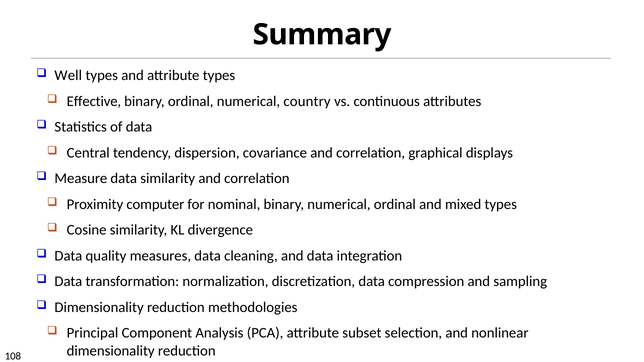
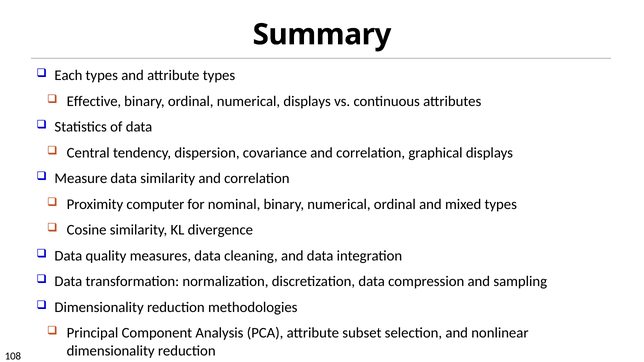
Well: Well -> Each
numerical country: country -> displays
